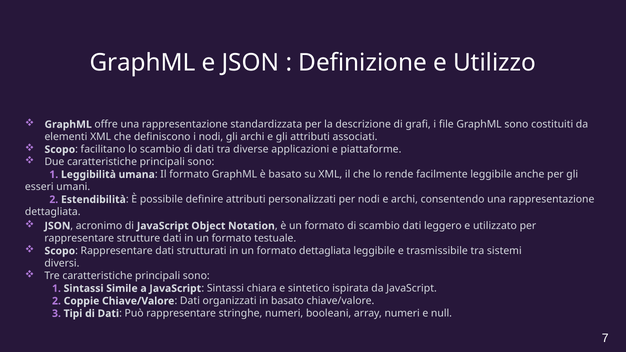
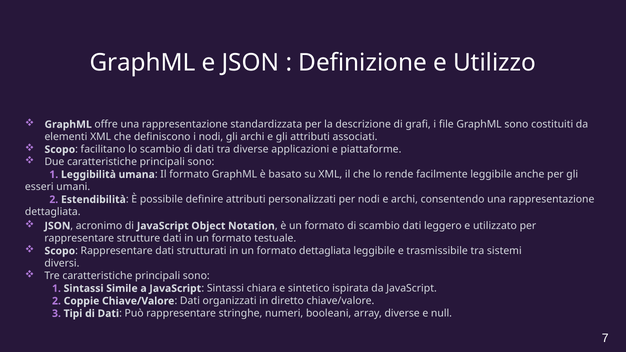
in basato: basato -> diretto
array numeri: numeri -> diverse
